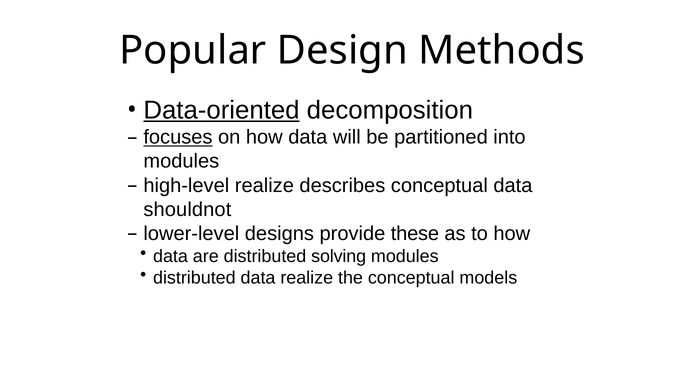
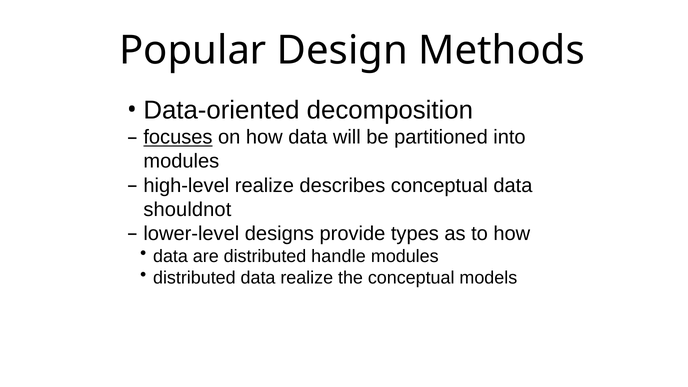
Data-oriented underline: present -> none
these: these -> types
solving: solving -> handle
